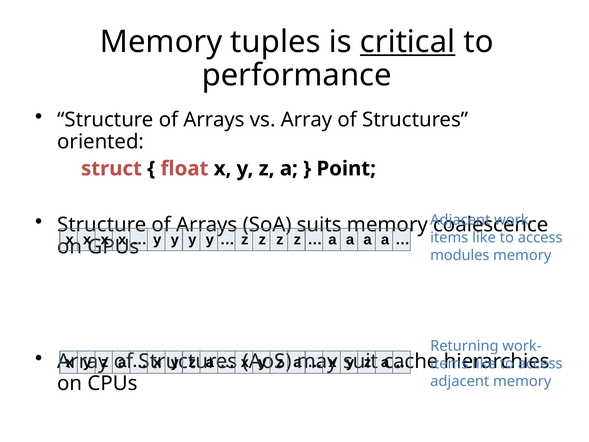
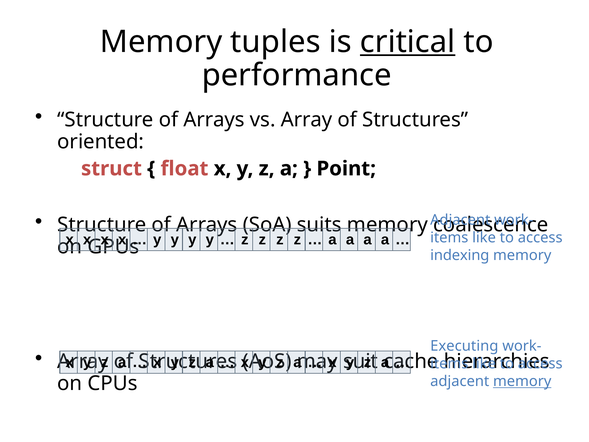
modules: modules -> indexing
Returning: Returning -> Executing
memory at (522, 381) underline: none -> present
